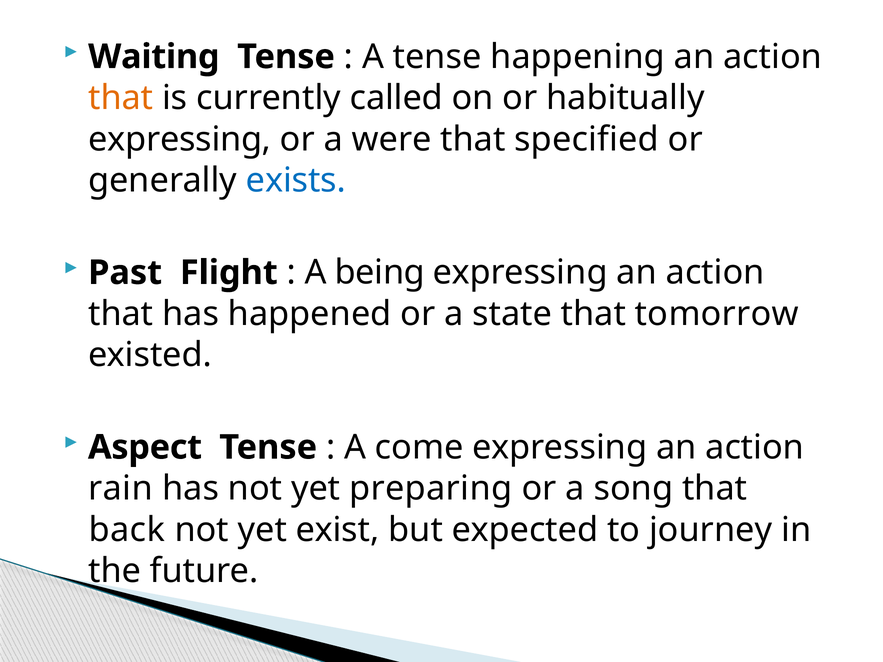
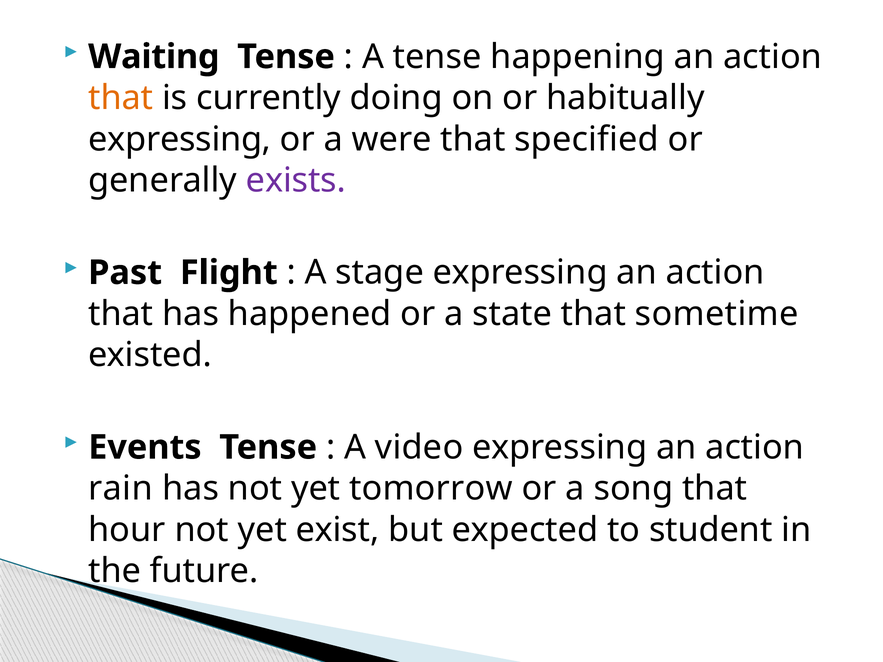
called: called -> doing
exists colour: blue -> purple
being: being -> stage
tomorrow: tomorrow -> sometime
Aspect: Aspect -> Events
come: come -> video
preparing: preparing -> tomorrow
back: back -> hour
journey: journey -> student
